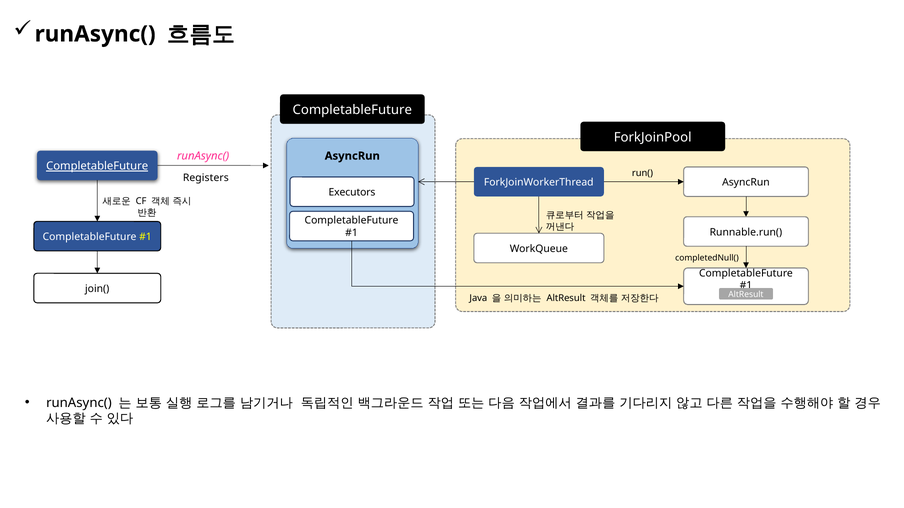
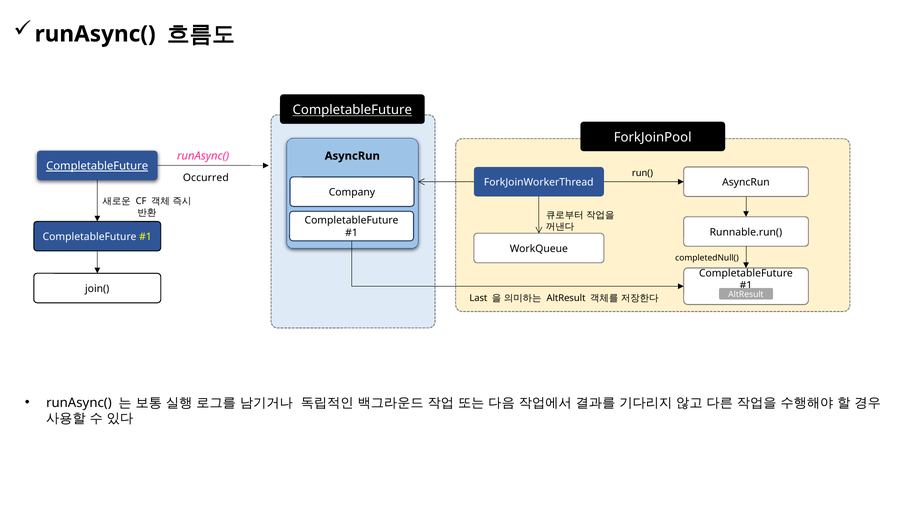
CompletableFuture at (352, 110) underline: none -> present
Registers: Registers -> Occurred
Executors: Executors -> Company
Java: Java -> Last
